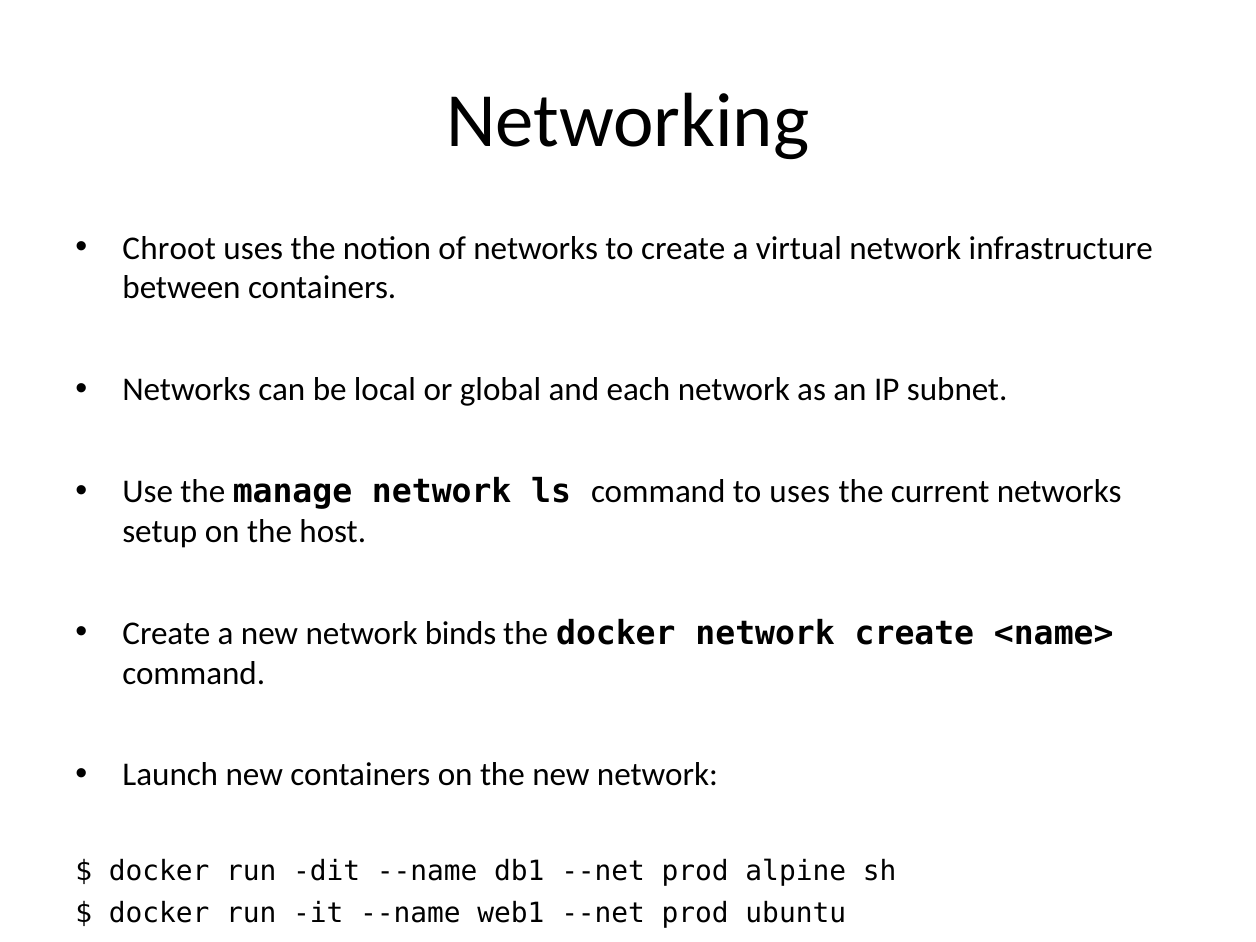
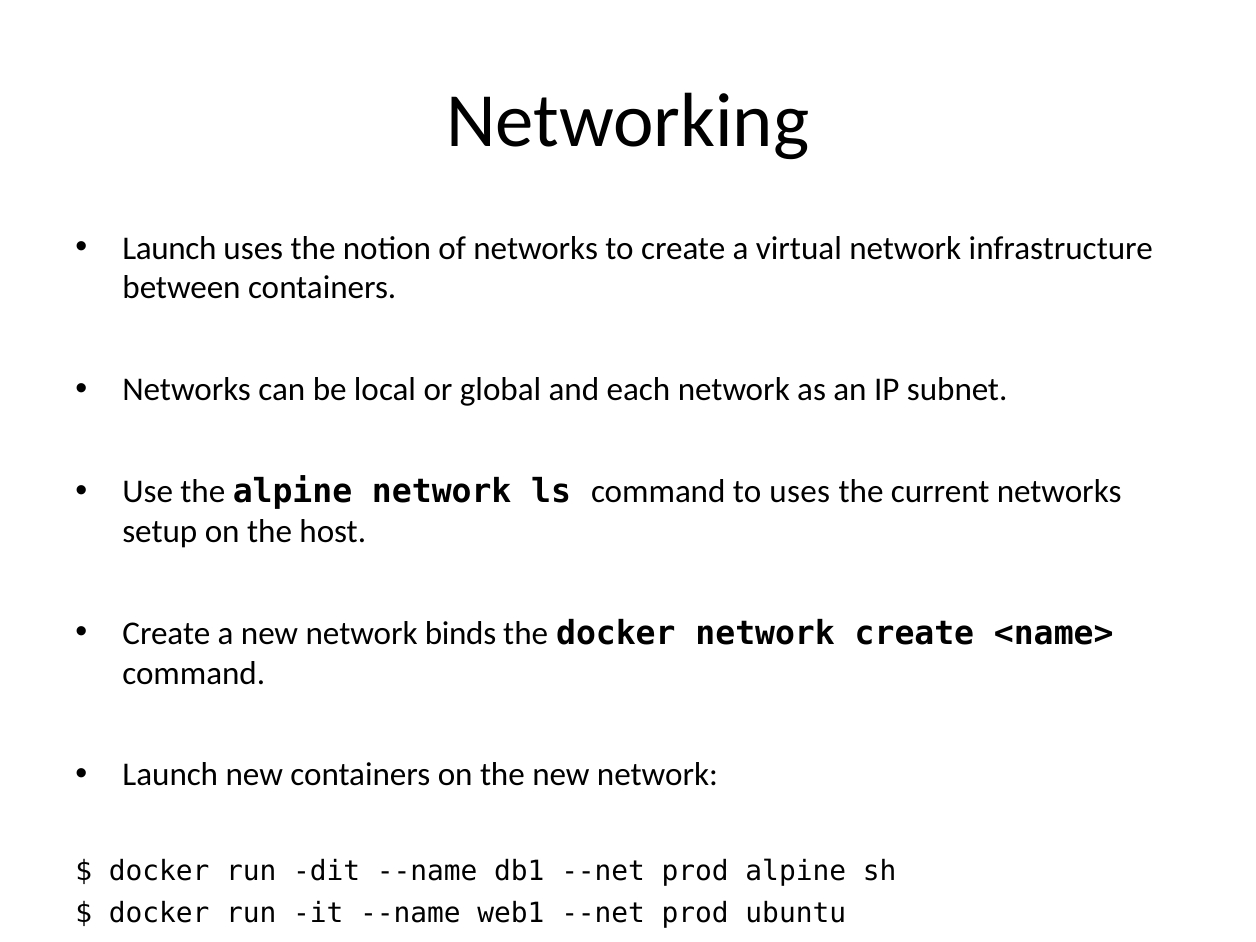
Chroot at (169, 248): Chroot -> Launch
the manage: manage -> alpine
